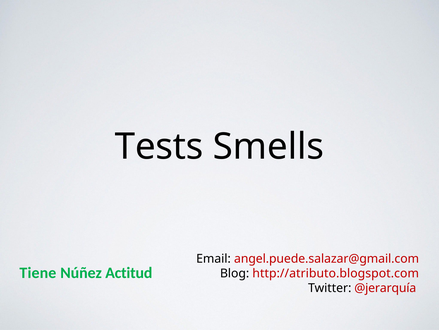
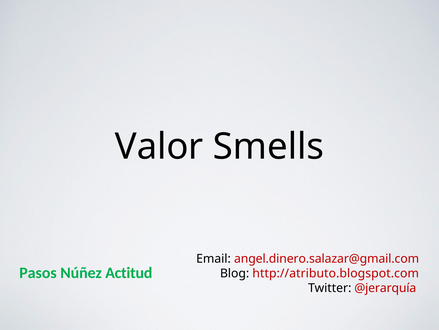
Tests: Tests -> Valor
angel.puede.salazar@gmail.com: angel.puede.salazar@gmail.com -> angel.dinero.salazar@gmail.com
Tiene: Tiene -> Pasos
